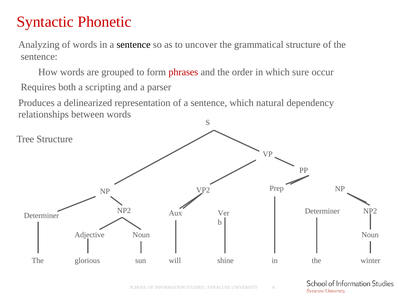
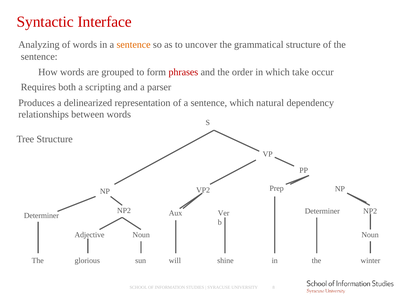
Phonetic: Phonetic -> Interface
sentence at (134, 45) colour: black -> orange
sure: sure -> take
